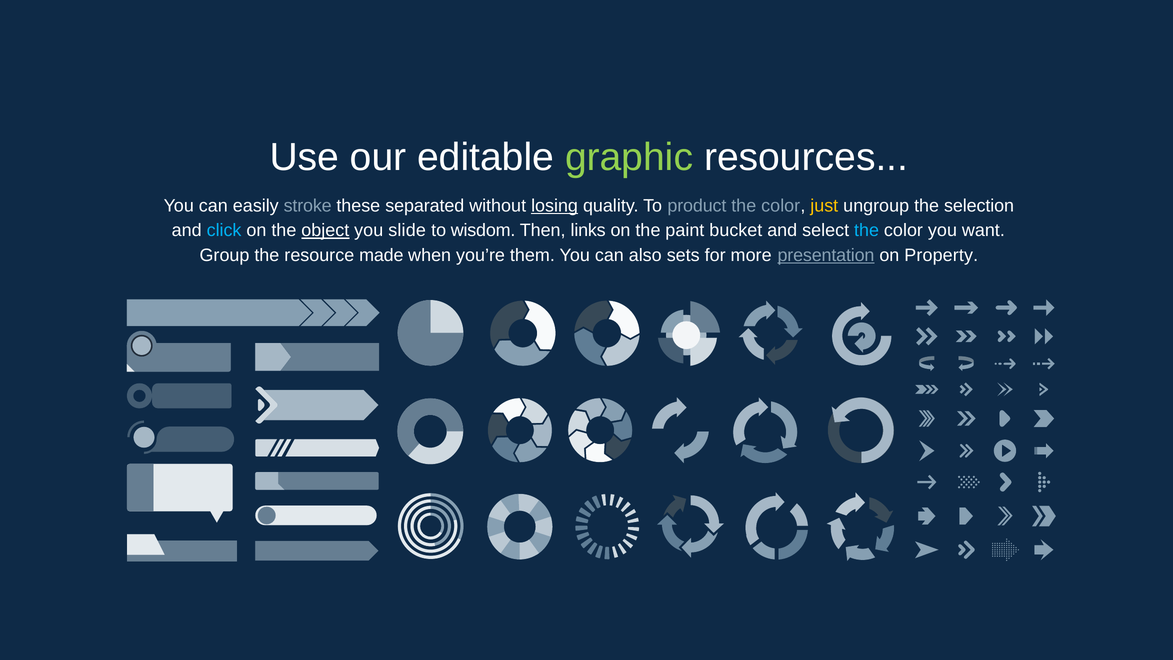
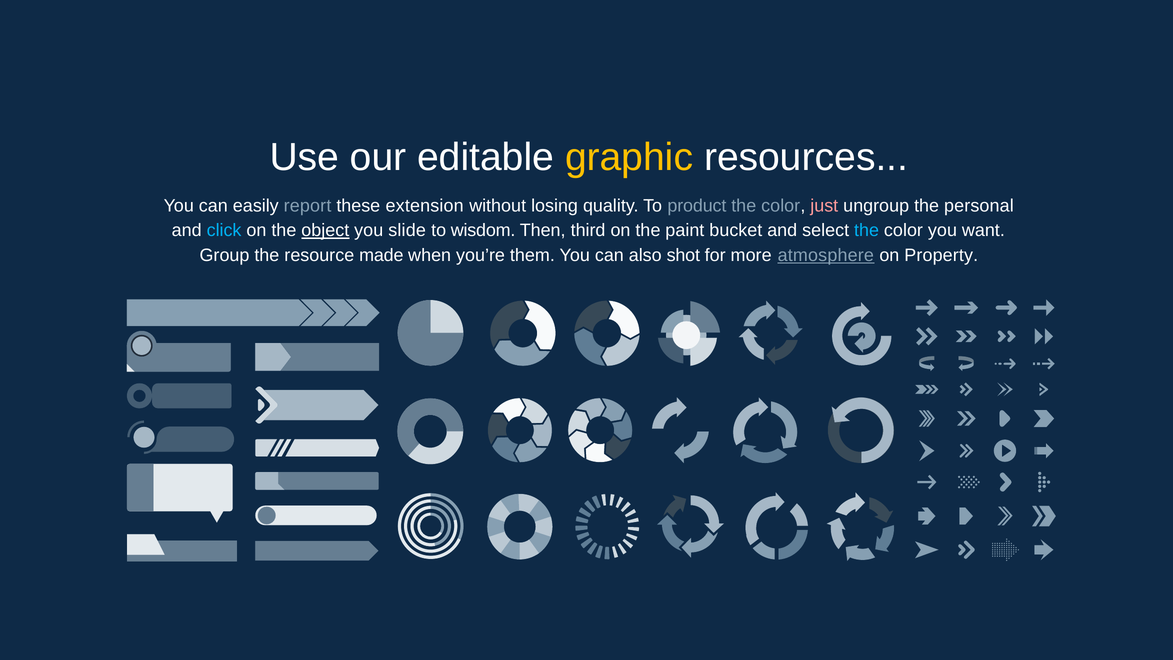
graphic colour: light green -> yellow
stroke: stroke -> report
separated: separated -> extension
losing underline: present -> none
just colour: yellow -> pink
selection: selection -> personal
links: links -> third
sets: sets -> shot
presentation: presentation -> atmosphere
